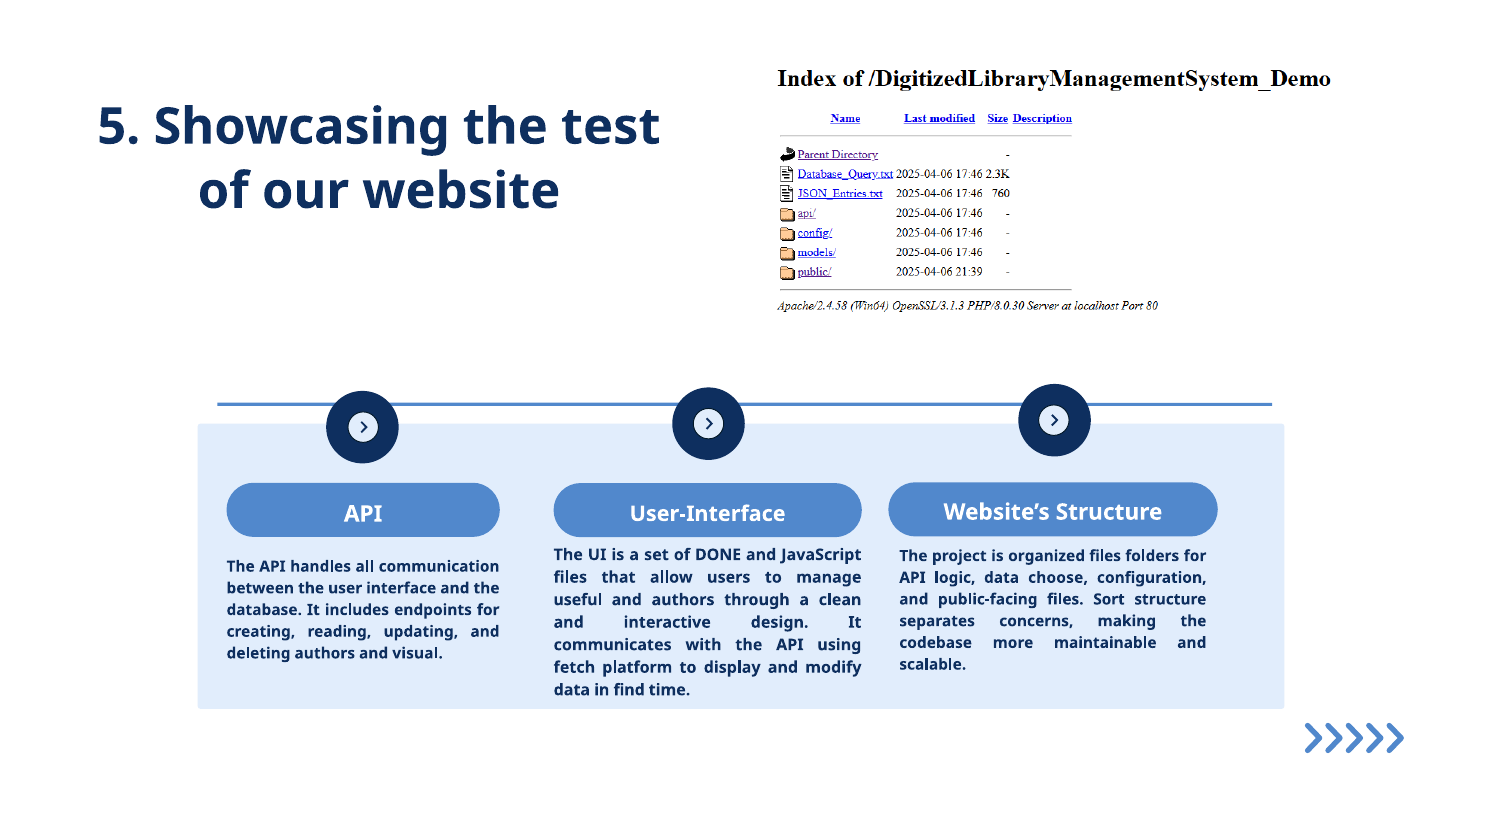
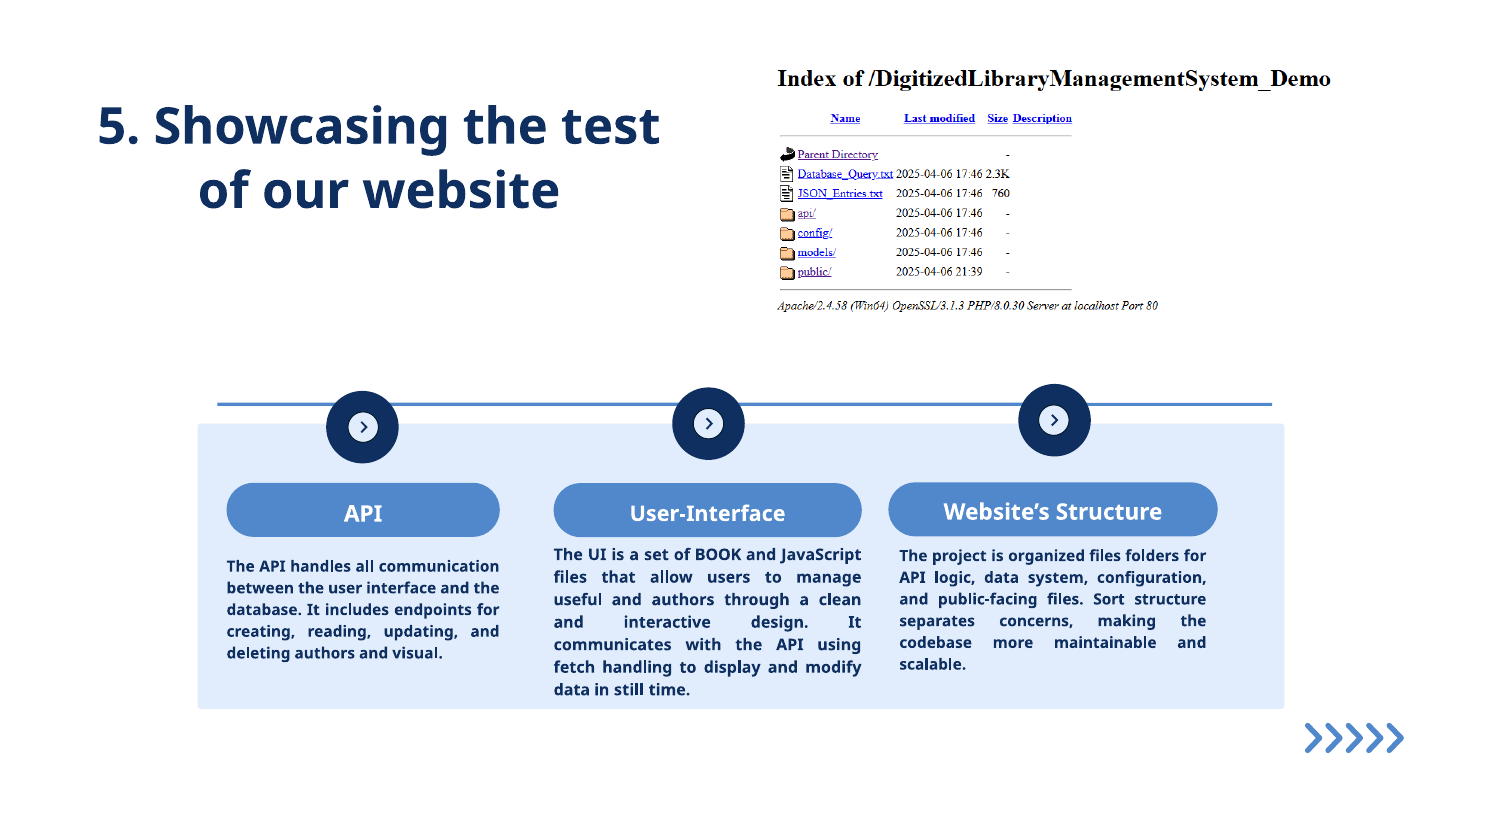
DONE: DONE -> BOOK
choose: choose -> system
platform: platform -> handling
find: find -> still
